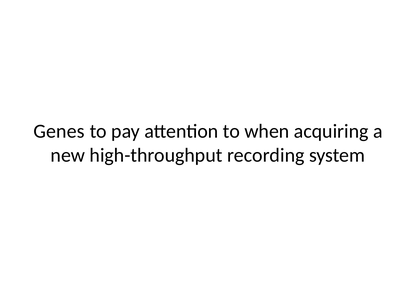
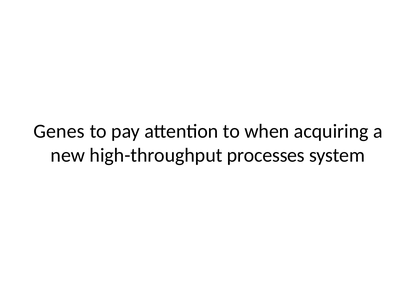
recording: recording -> processes
